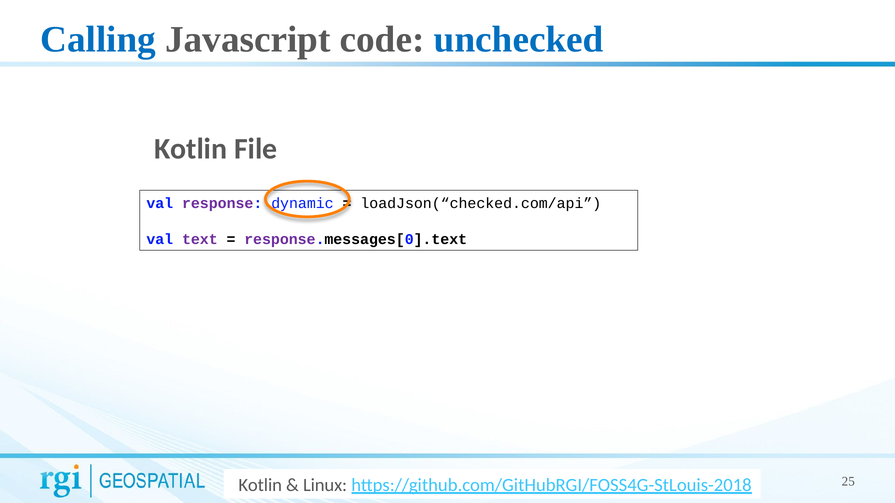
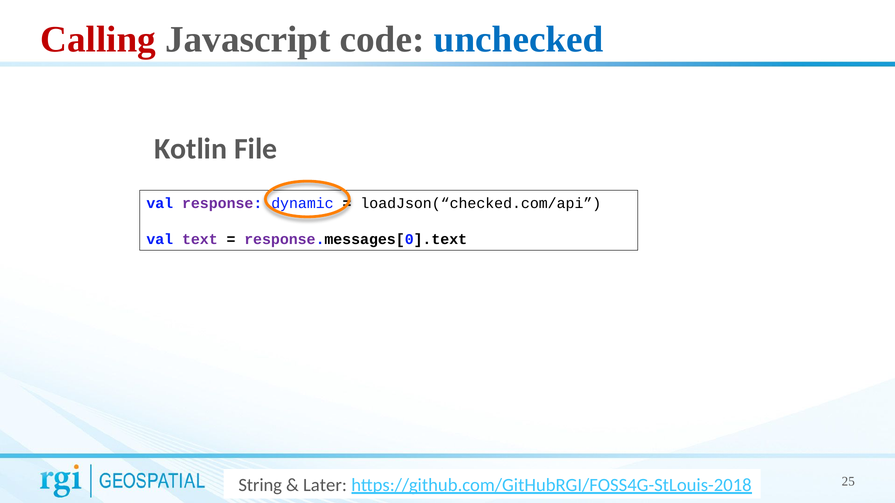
Calling colour: blue -> red
Kotlin at (260, 485): Kotlin -> String
Linux: Linux -> Later
